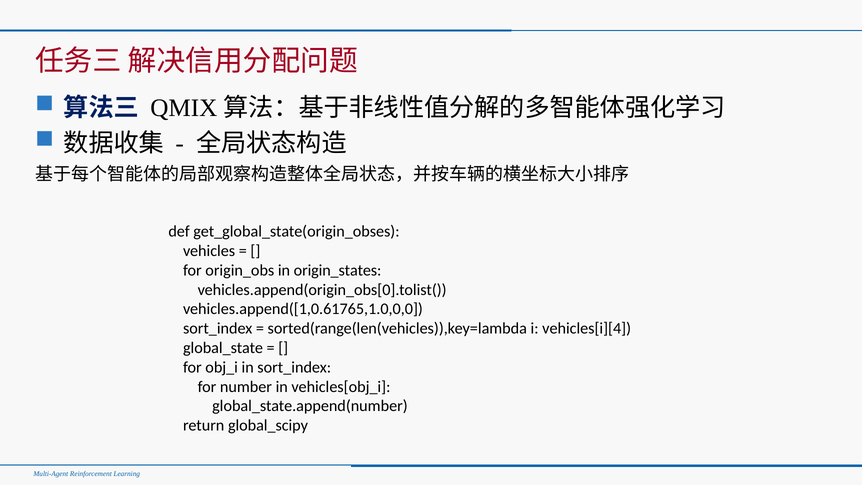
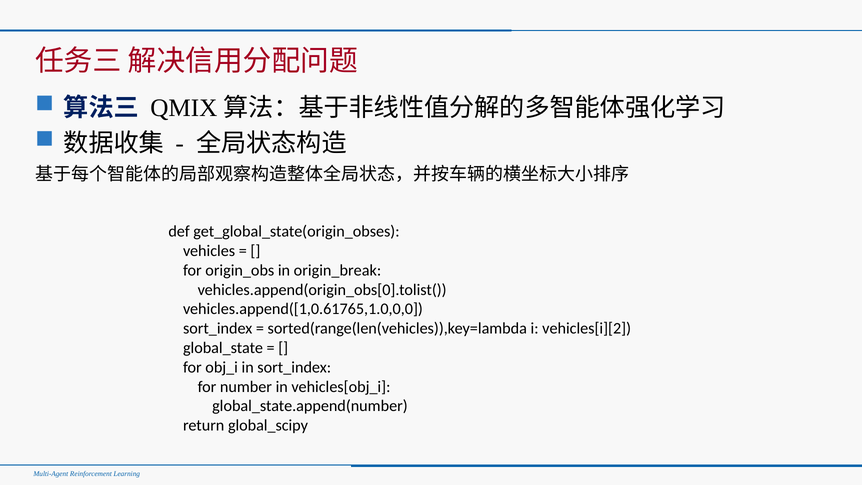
origin_states: origin_states -> origin_break
vehicles[i][4: vehicles[i][4 -> vehicles[i][2
